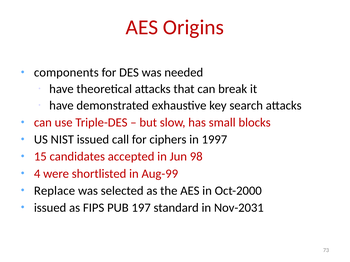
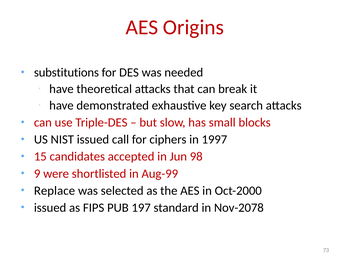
components: components -> substitutions
4: 4 -> 9
Nov-2031: Nov-2031 -> Nov-2078
